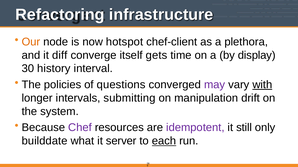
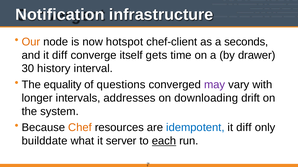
Refactoring: Refactoring -> Notification
plethora: plethora -> seconds
display: display -> drawer
policies: policies -> equality
with underline: present -> none
submitting: submitting -> addresses
manipulation: manipulation -> downloading
Chef colour: purple -> orange
idempotent colour: purple -> blue
still at (244, 128): still -> diff
